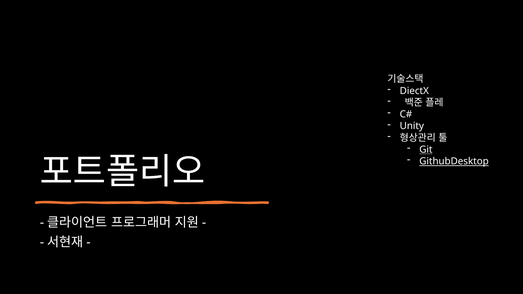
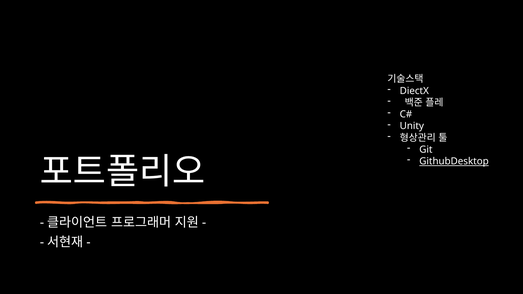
Git underline: present -> none
